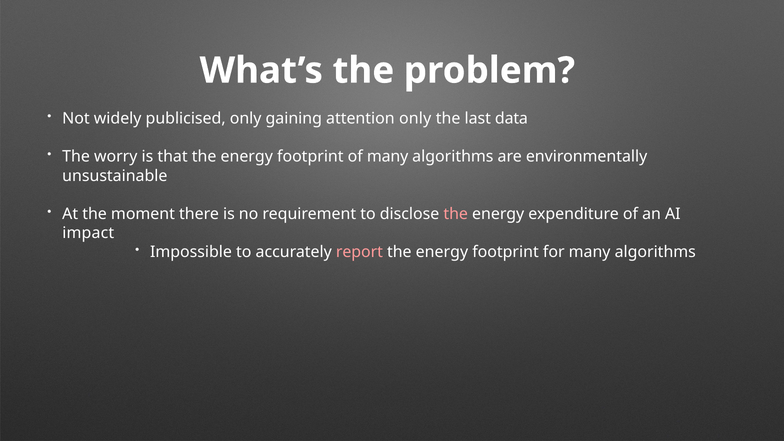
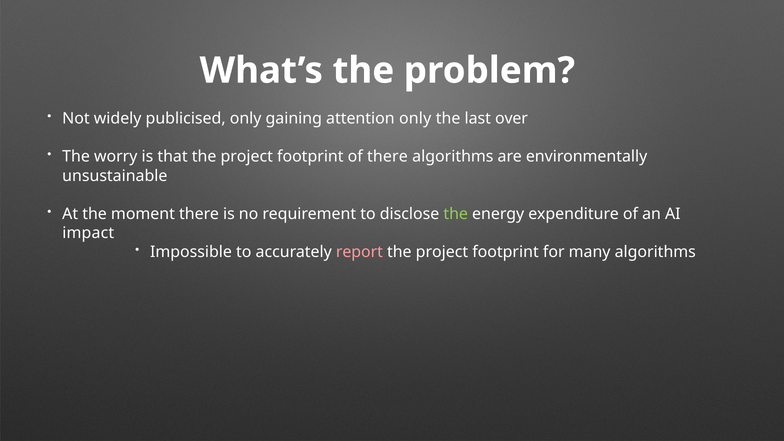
data: data -> over
that the energy: energy -> project
of many: many -> there
the at (456, 214) colour: pink -> light green
energy at (442, 252): energy -> project
